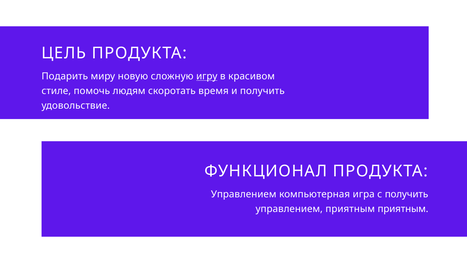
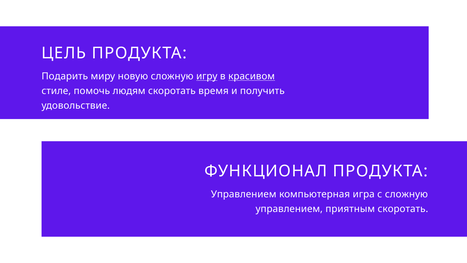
красивом underline: none -> present
с получить: получить -> сложную
приятным приятным: приятным -> скоротать
